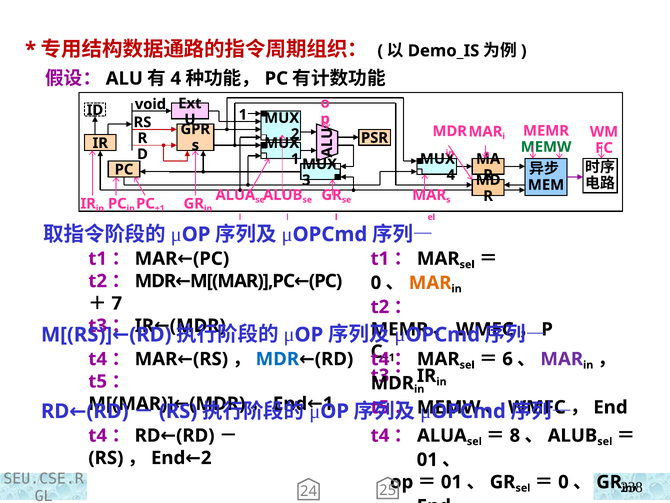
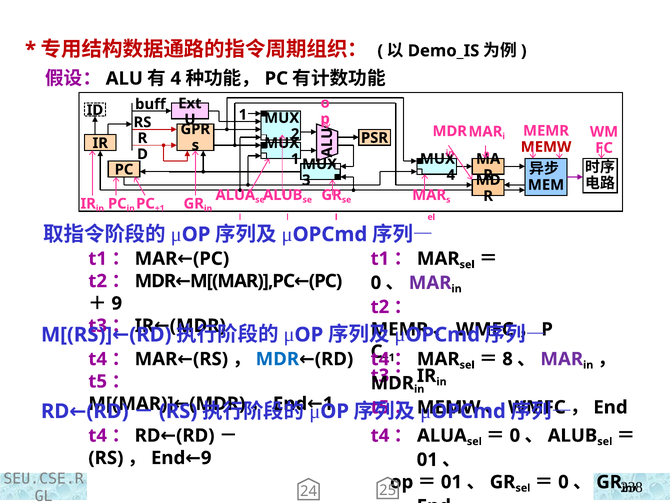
void: void -> buff
MEMW at (546, 147) colour: green -> red
MAR at (430, 283) colour: orange -> purple
7 at (117, 303): 7 -> 9
6: 6 -> 8
8 at (515, 435): 8 -> 0
End 2: 2 -> 9
